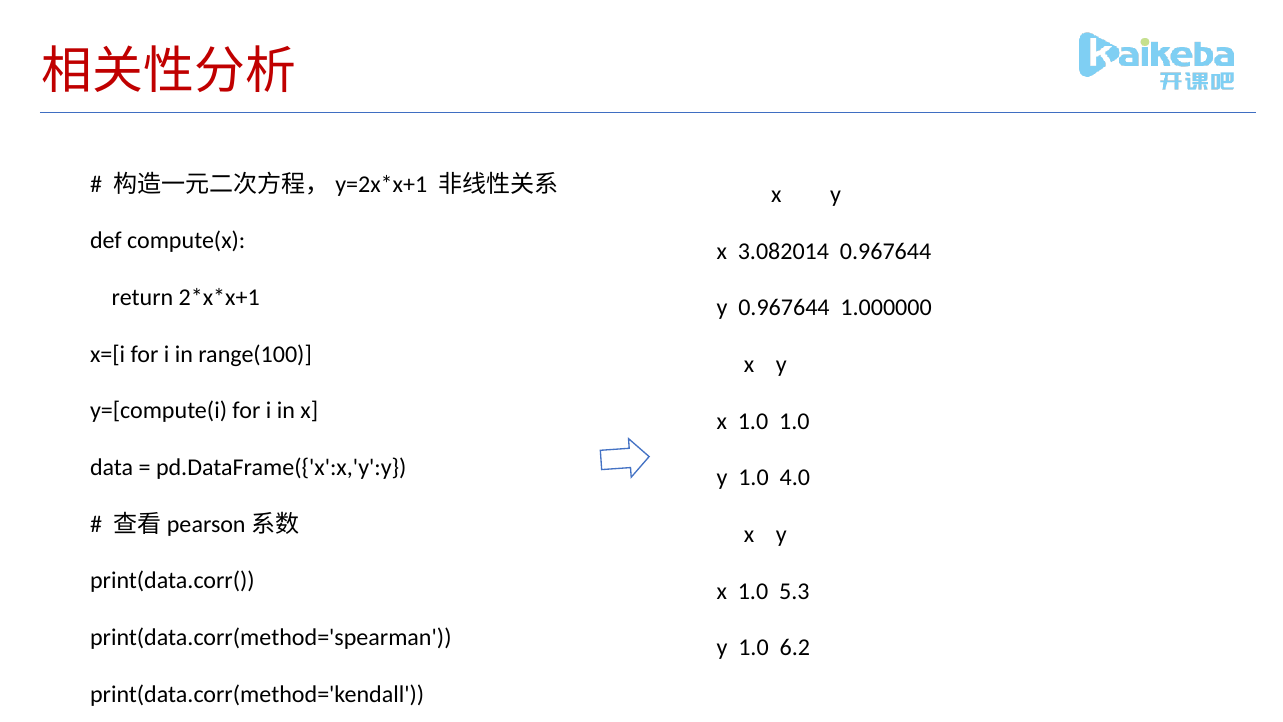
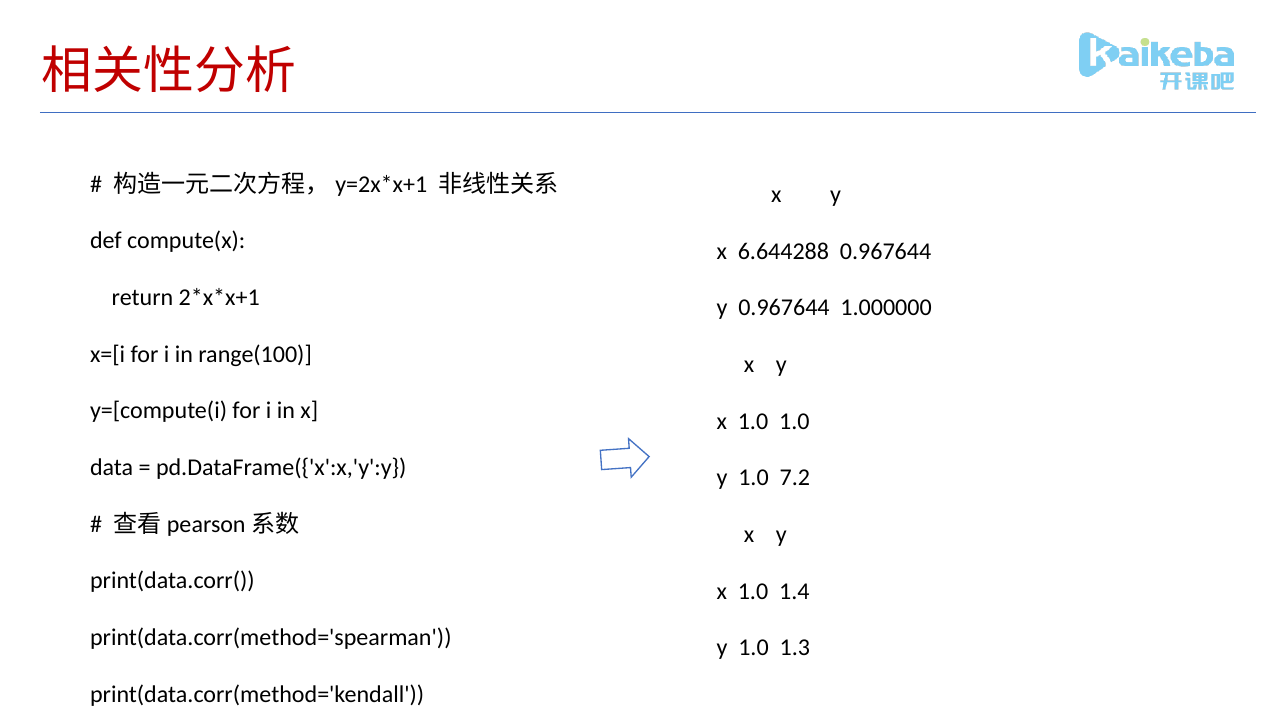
3.082014: 3.082014 -> 6.644288
4.0: 4.0 -> 7.2
5.3: 5.3 -> 1.4
6.2: 6.2 -> 1.3
